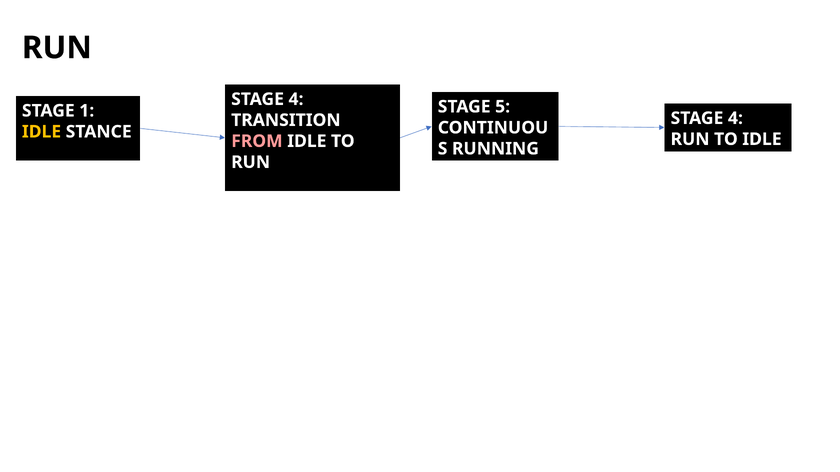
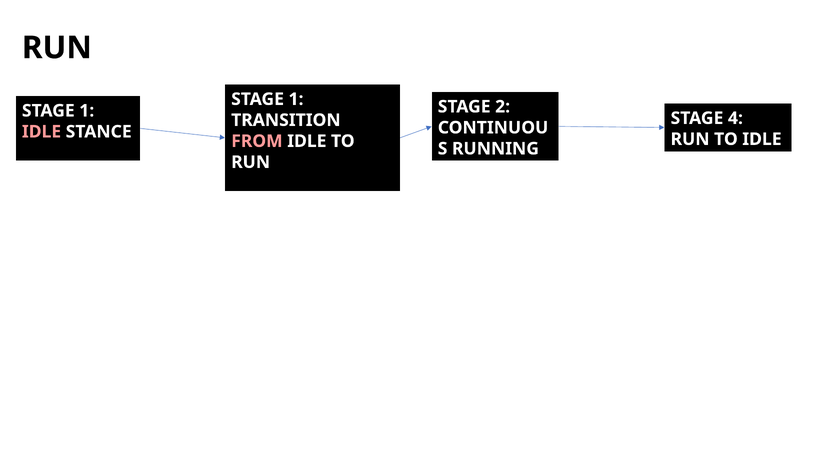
4 at (296, 99): 4 -> 1
5: 5 -> 2
IDLE at (42, 132) colour: yellow -> pink
